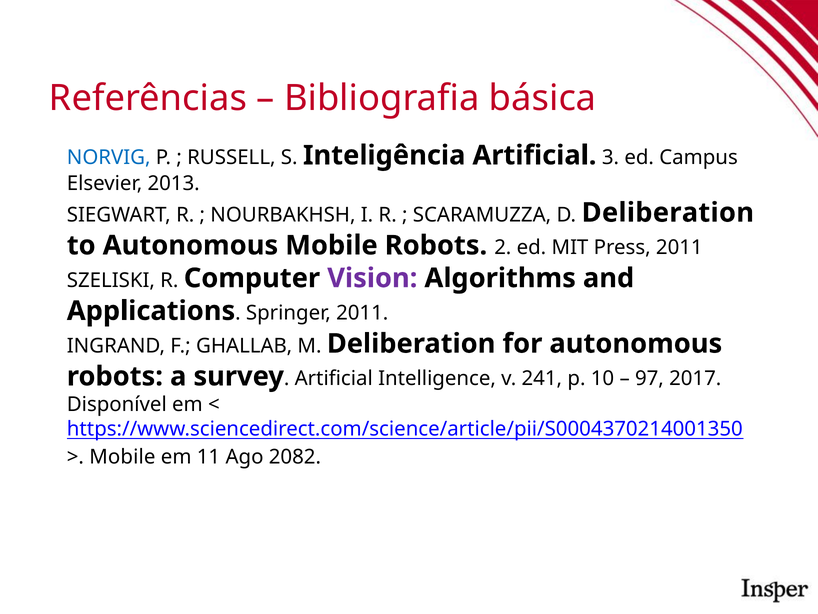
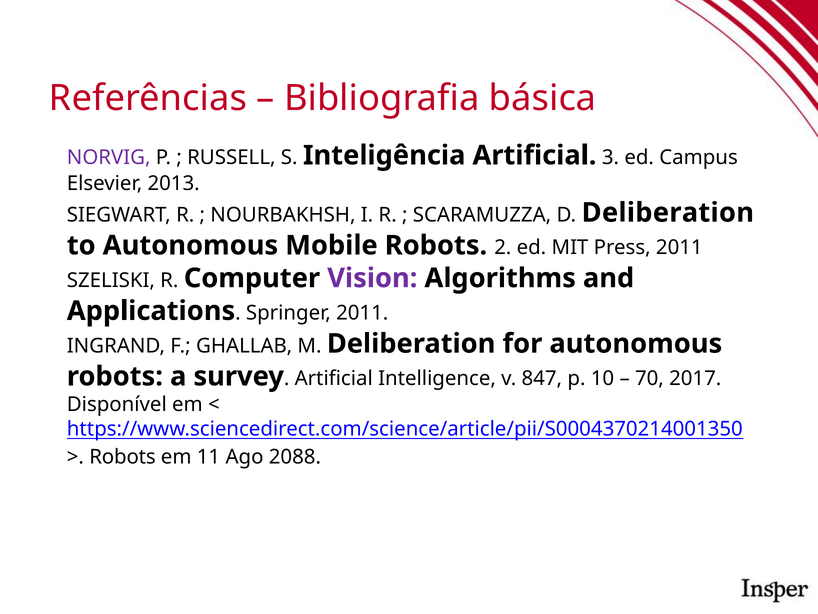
NORVIG colour: blue -> purple
241: 241 -> 847
97: 97 -> 70
Mobile at (122, 457): Mobile -> Robots
2082: 2082 -> 2088
